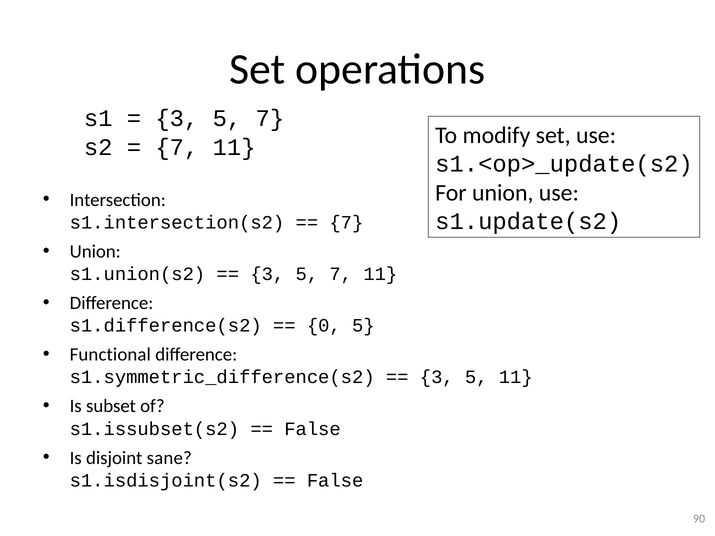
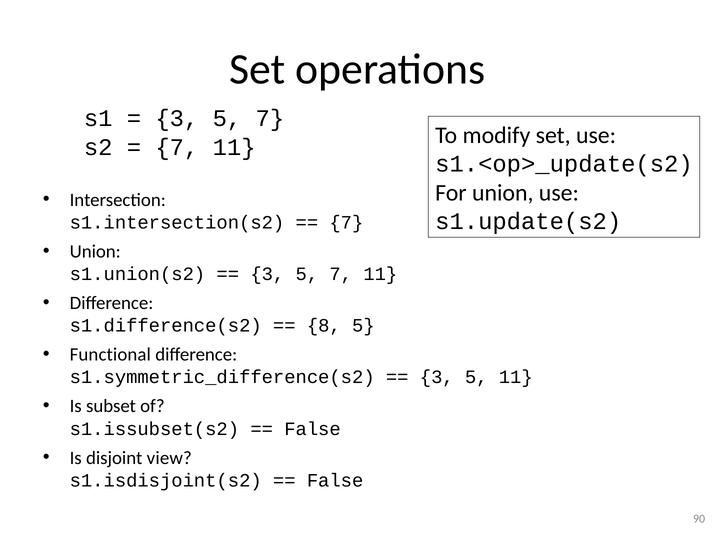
0: 0 -> 8
sane: sane -> view
